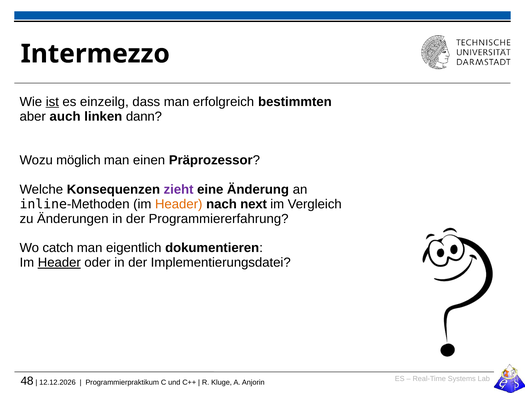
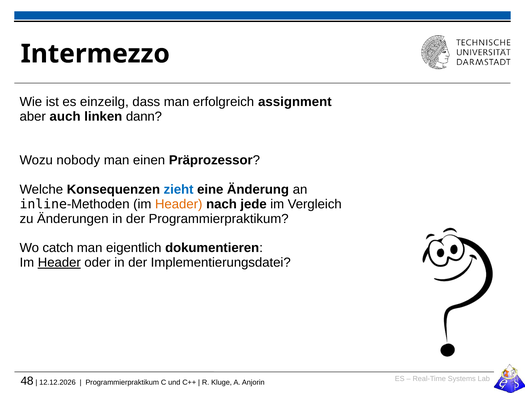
ist underline: present -> none
bestimmten: bestimmten -> assignment
möglich: möglich -> nobody
zieht colour: purple -> blue
next: next -> jede
der Programmiererfahrung: Programmiererfahrung -> Programmierpraktikum
